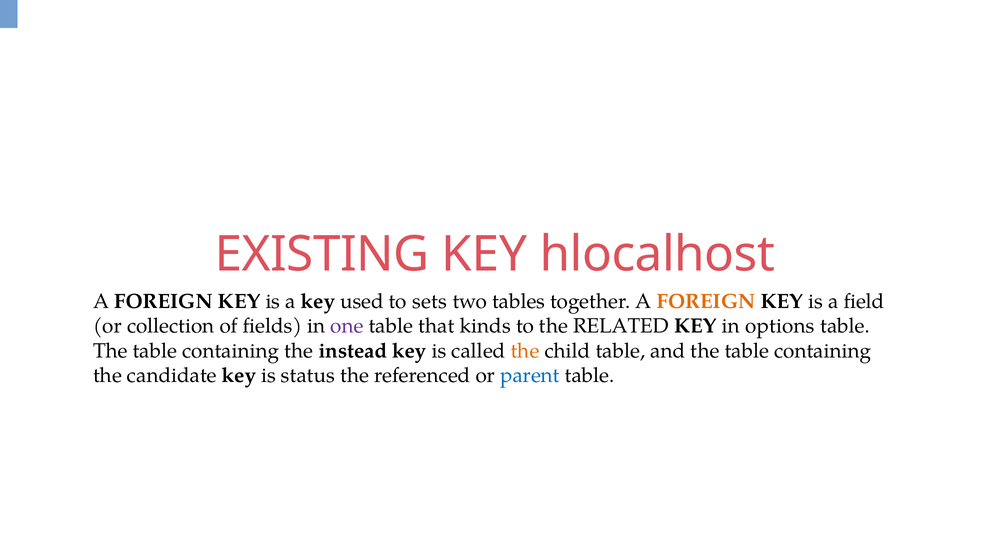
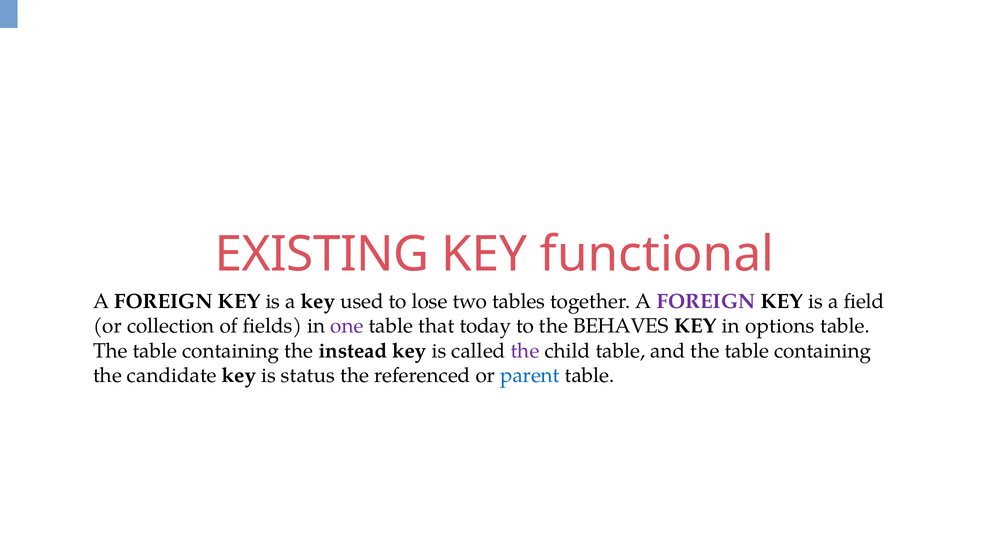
hlocalhost: hlocalhost -> functional
sets: sets -> lose
FOREIGN at (706, 301) colour: orange -> purple
kinds: kinds -> today
RELATED: RELATED -> BEHAVES
the at (525, 351) colour: orange -> purple
